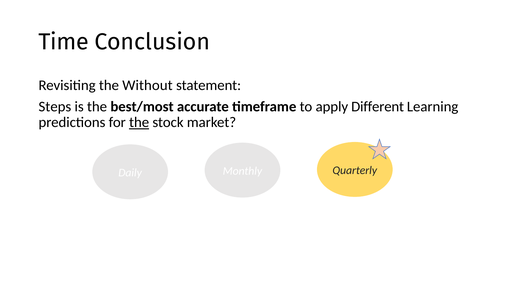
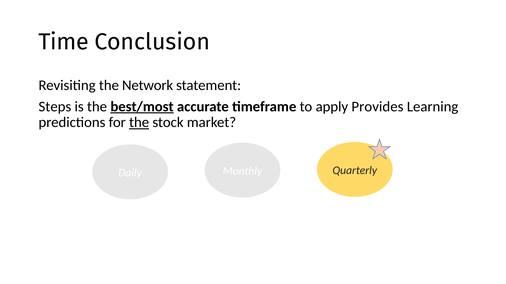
Without: Without -> Network
best/most underline: none -> present
Different: Different -> Provides
